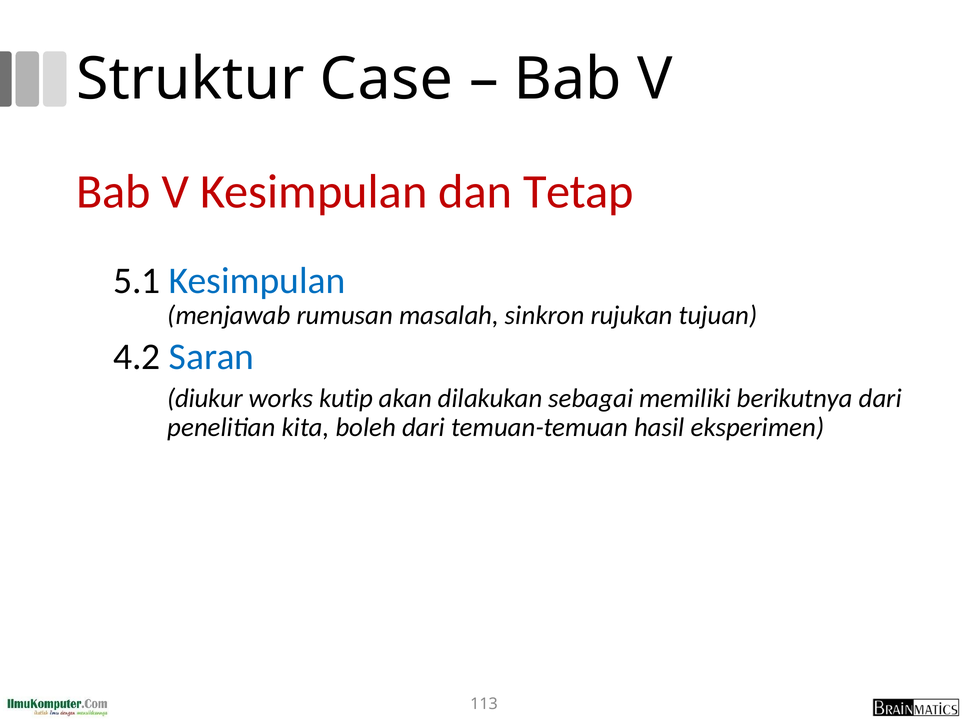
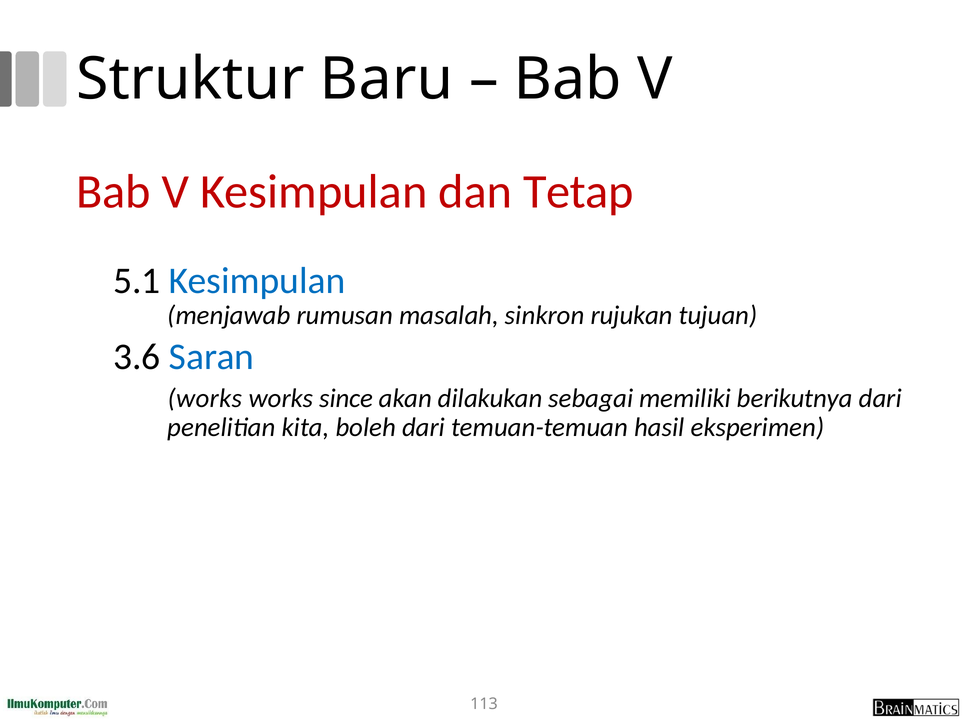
Case: Case -> Baru
4.2: 4.2 -> 3.6
diukur at (205, 399): diukur -> works
kutip: kutip -> since
